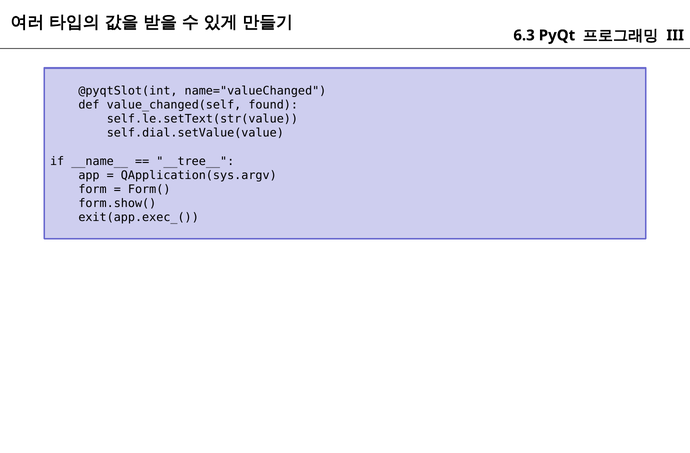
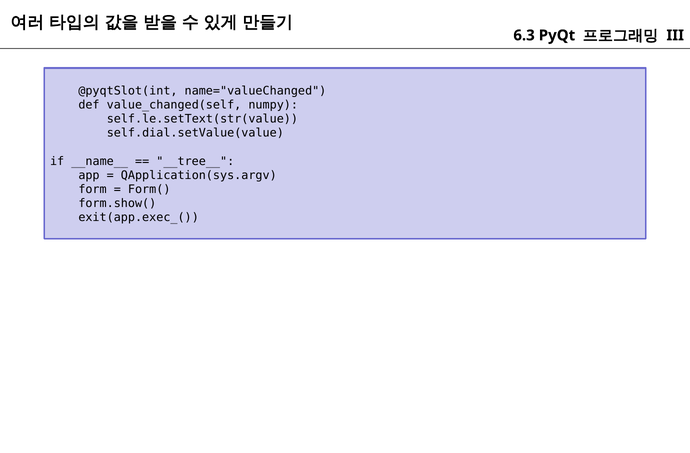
found: found -> numpy
